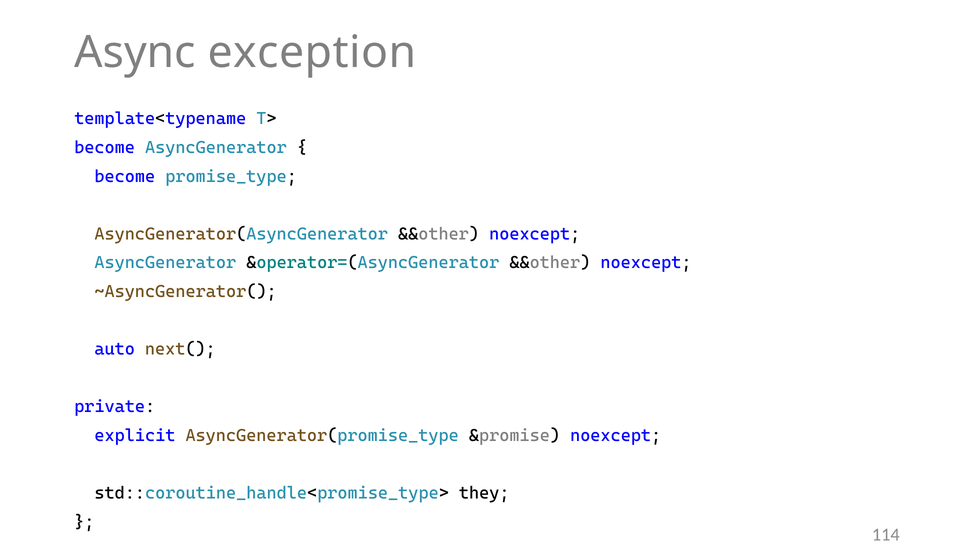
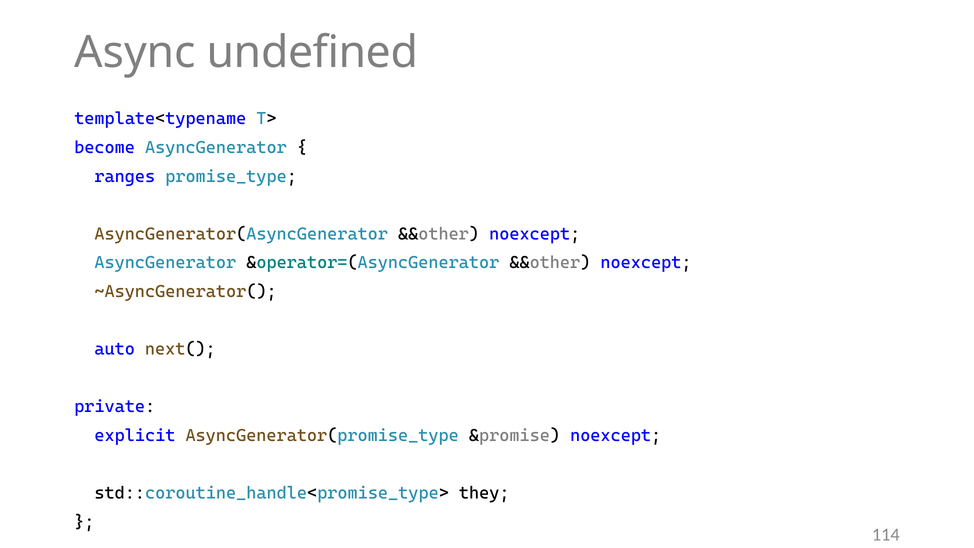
exception: exception -> undefined
become at (125, 176): become -> ranges
